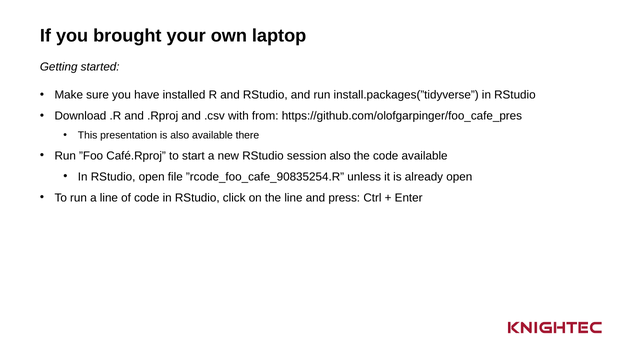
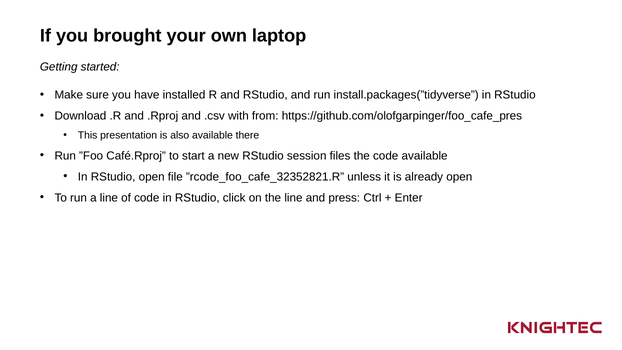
session also: also -> files
”rcode_foo_cafe_90835254.R: ”rcode_foo_cafe_90835254.R -> ”rcode_foo_cafe_32352821.R
